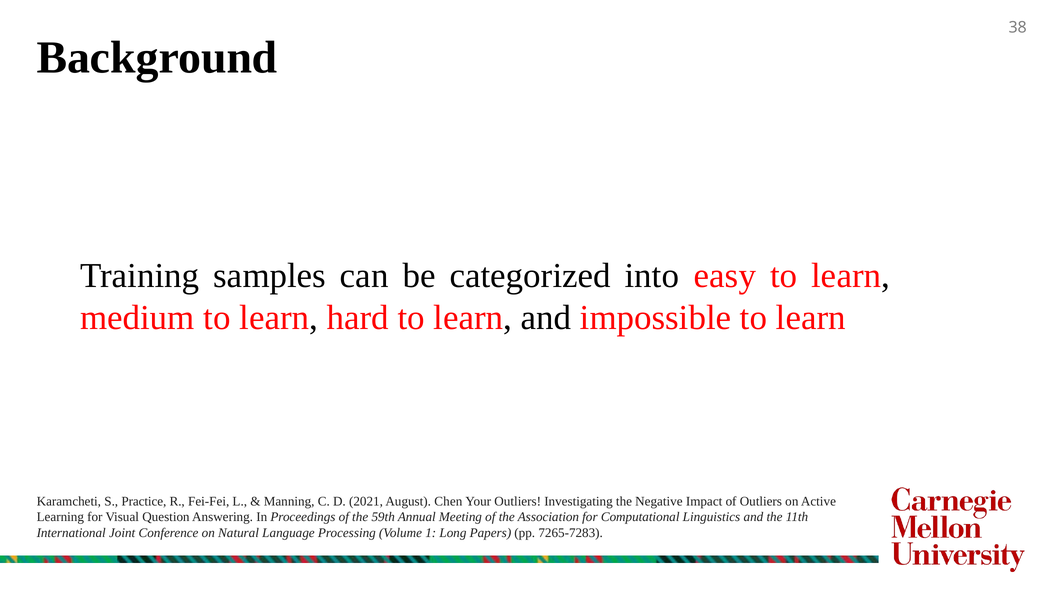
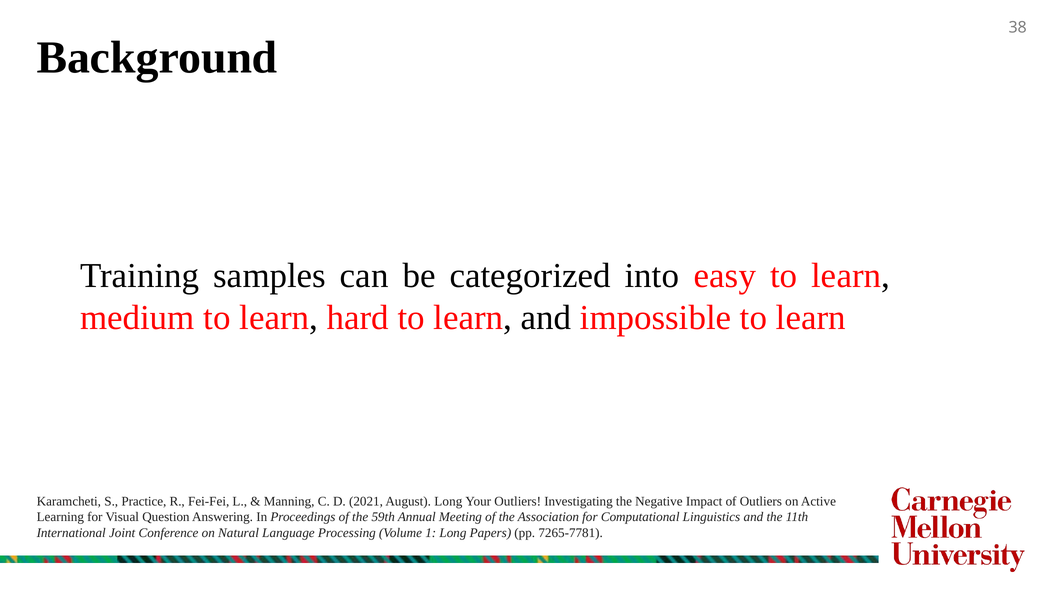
August Chen: Chen -> Long
7265-7283: 7265-7283 -> 7265-7781
